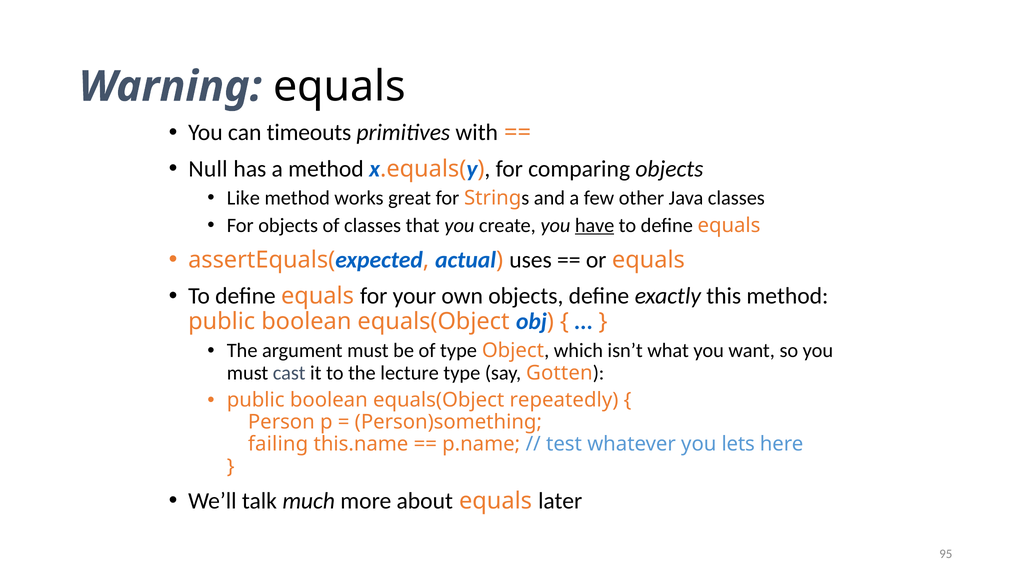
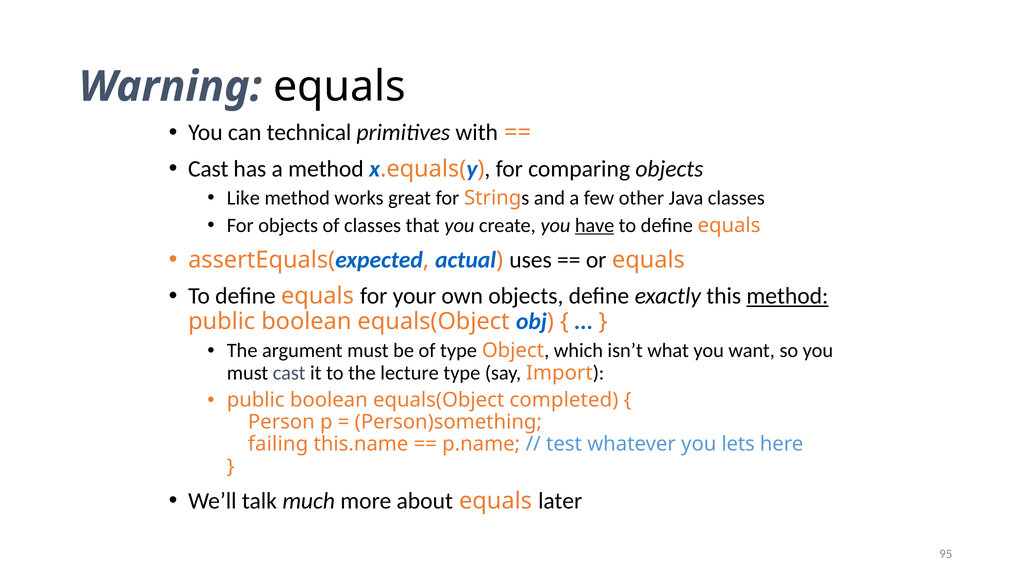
timeouts: timeouts -> technical
Null at (208, 169): Null -> Cast
method at (787, 296) underline: none -> present
Gotten: Gotten -> Import
repeatedly: repeatedly -> completed
